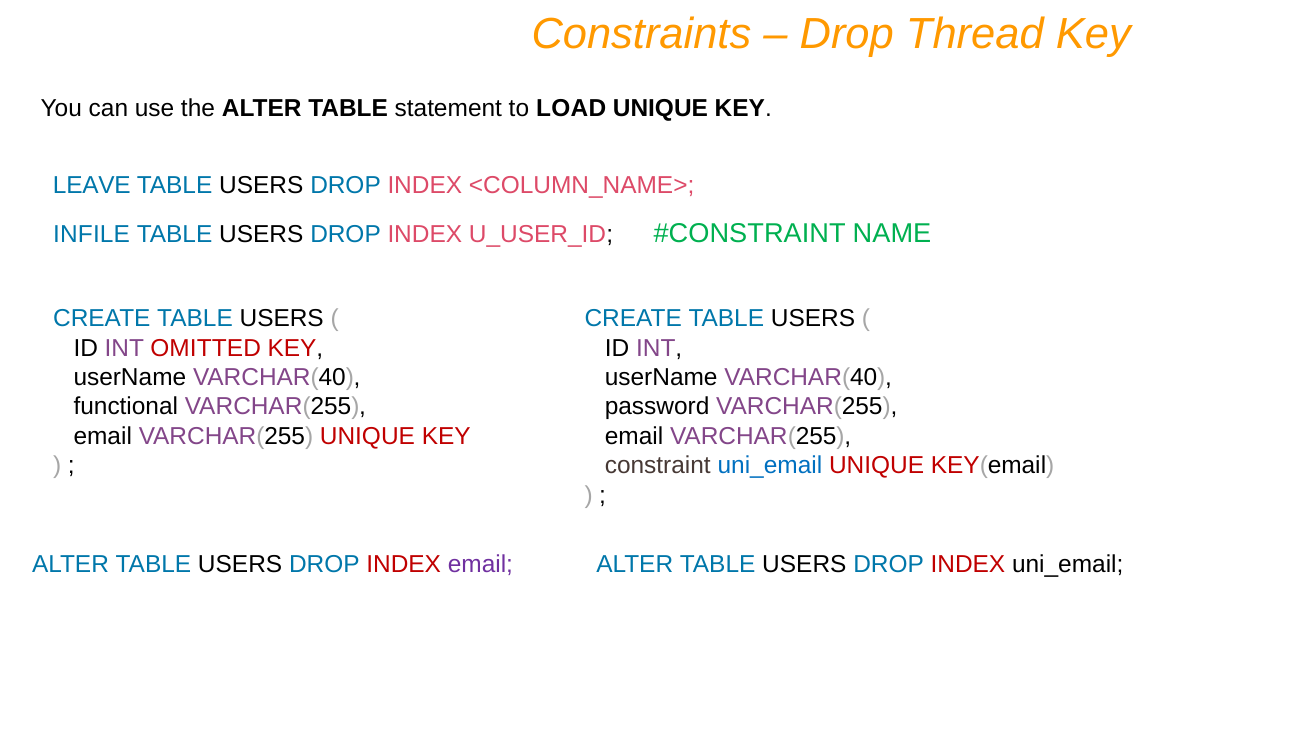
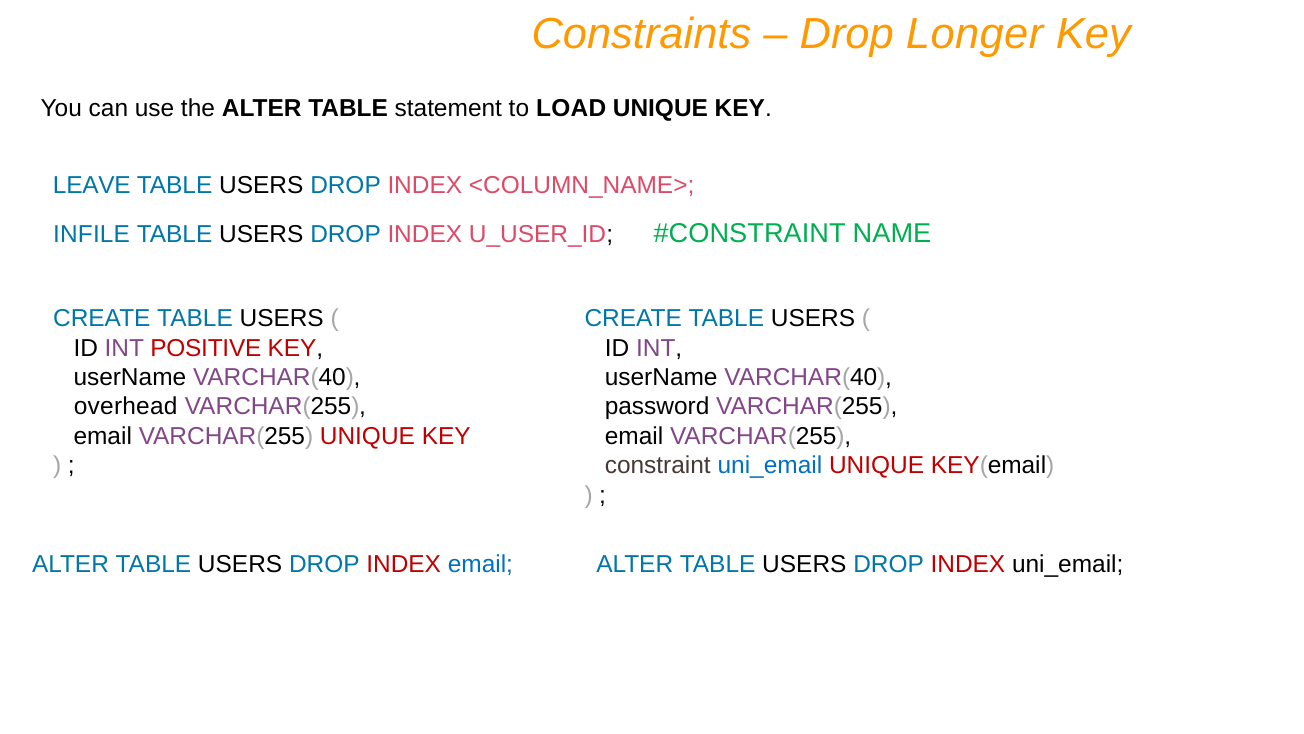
Thread: Thread -> Longer
OMITTED: OMITTED -> POSITIVE
functional: functional -> overhead
email at (480, 564) colour: purple -> blue
